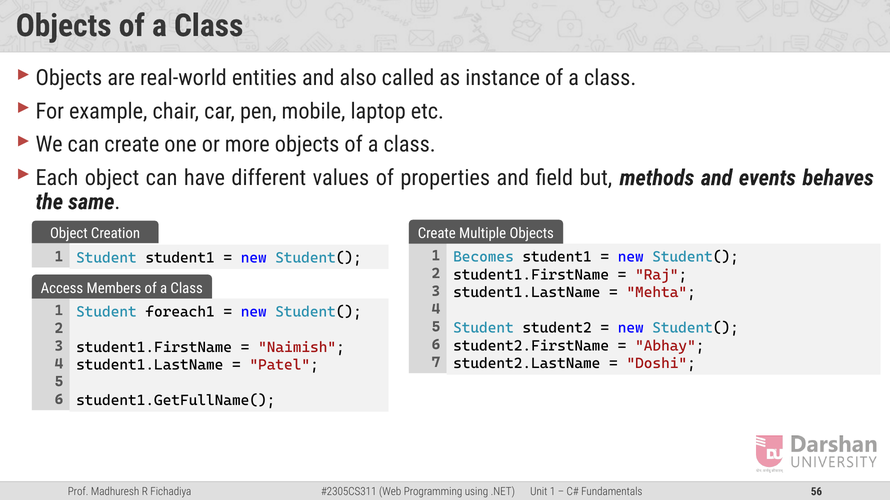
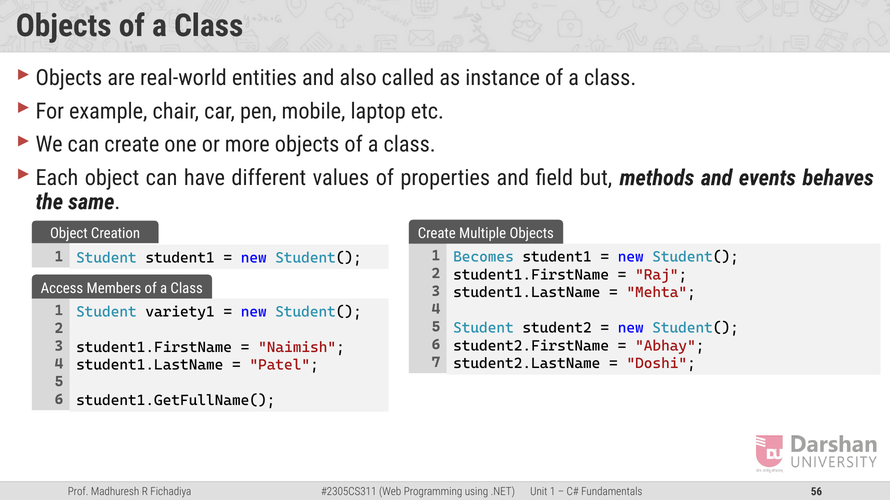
foreach1: foreach1 -> variety1
